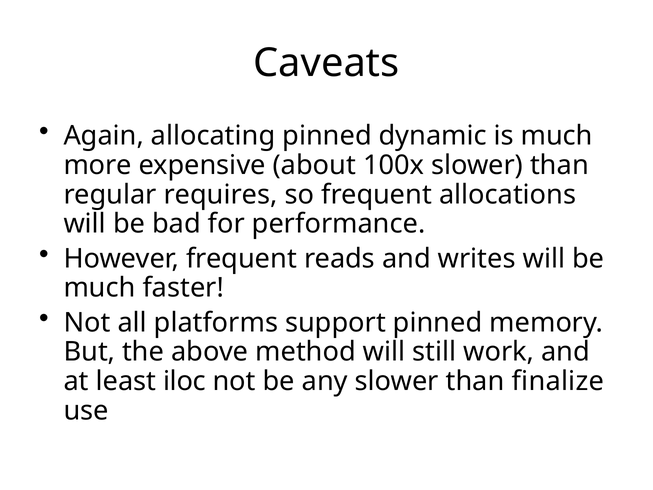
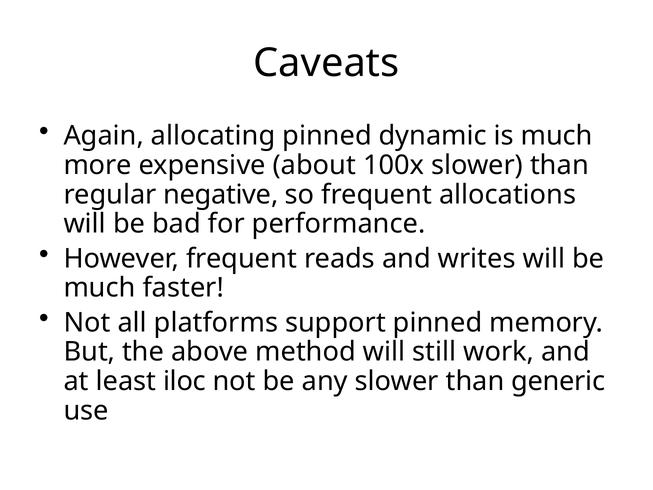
requires: requires -> negative
finalize: finalize -> generic
